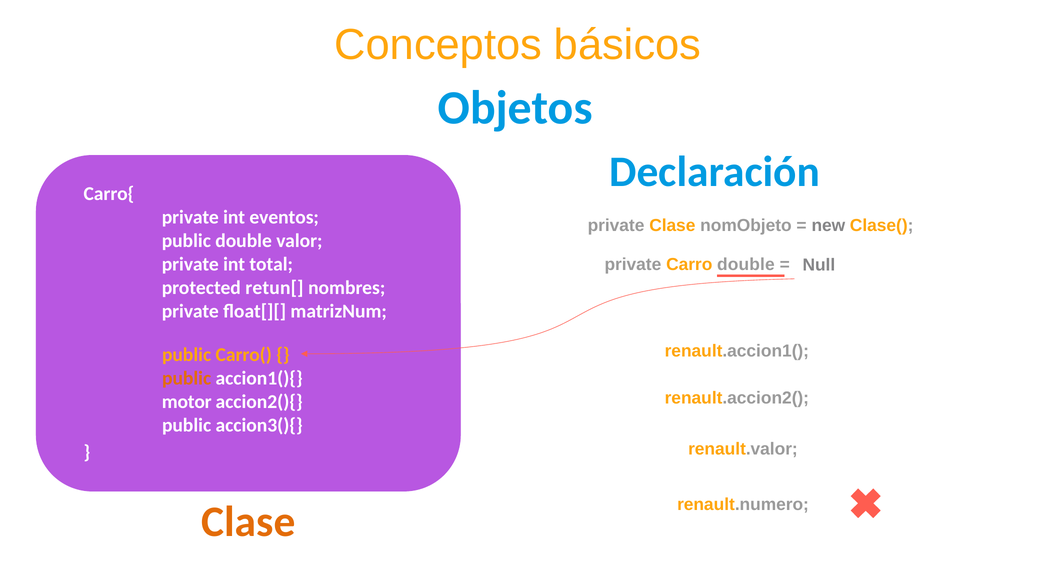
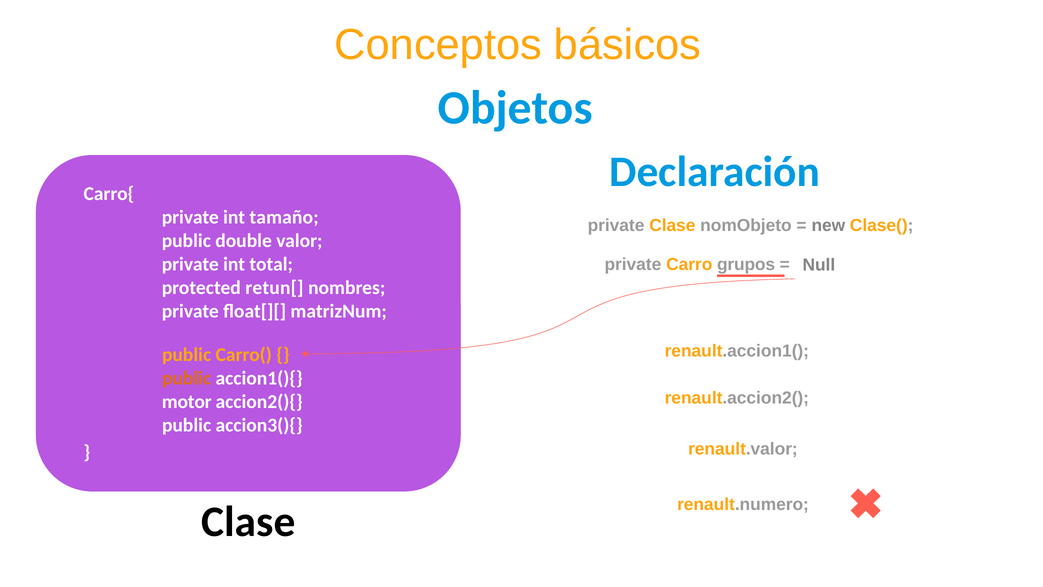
eventos: eventos -> tamaño
Carro double: double -> grupos
Clase at (248, 521) colour: orange -> black
